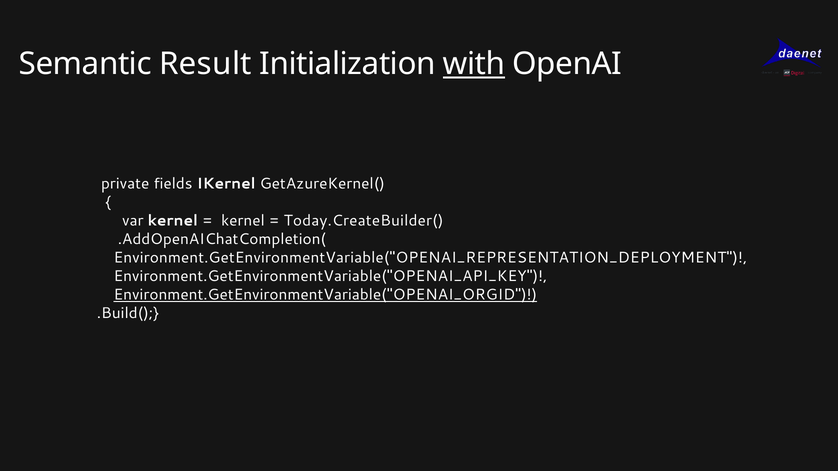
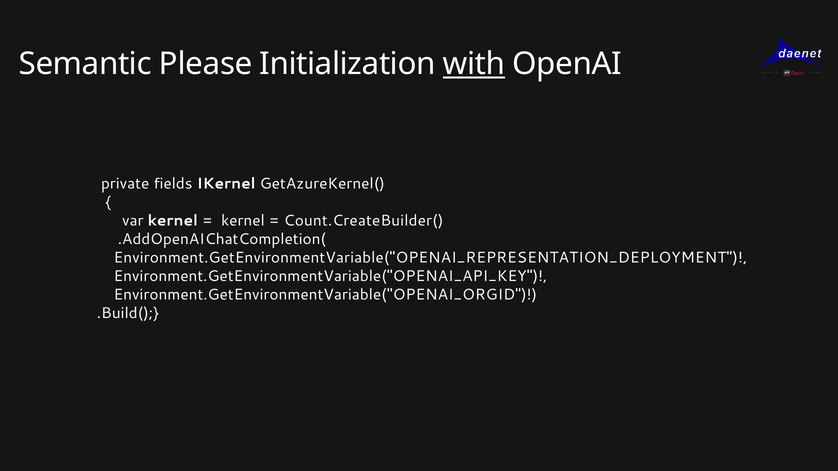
Result: Result -> Please
Today.CreateBuilder(: Today.CreateBuilder( -> Count.CreateBuilder(
Environment.GetEnvironmentVariable("OPENAI_ORGID underline: present -> none
